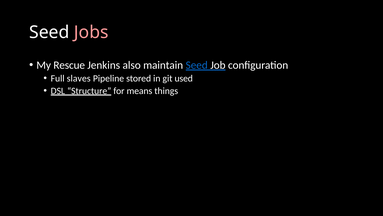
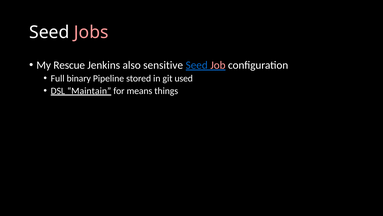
maintain: maintain -> sensitive
Job colour: white -> pink
slaves: slaves -> binary
Structure: Structure -> Maintain
